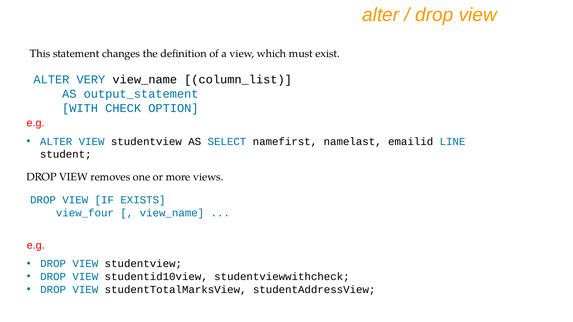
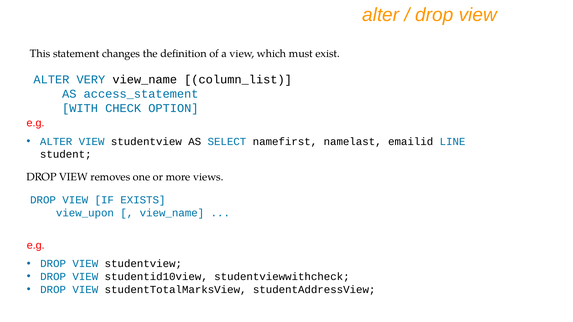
output_statement: output_statement -> access_statement
view_four: view_four -> view_upon
